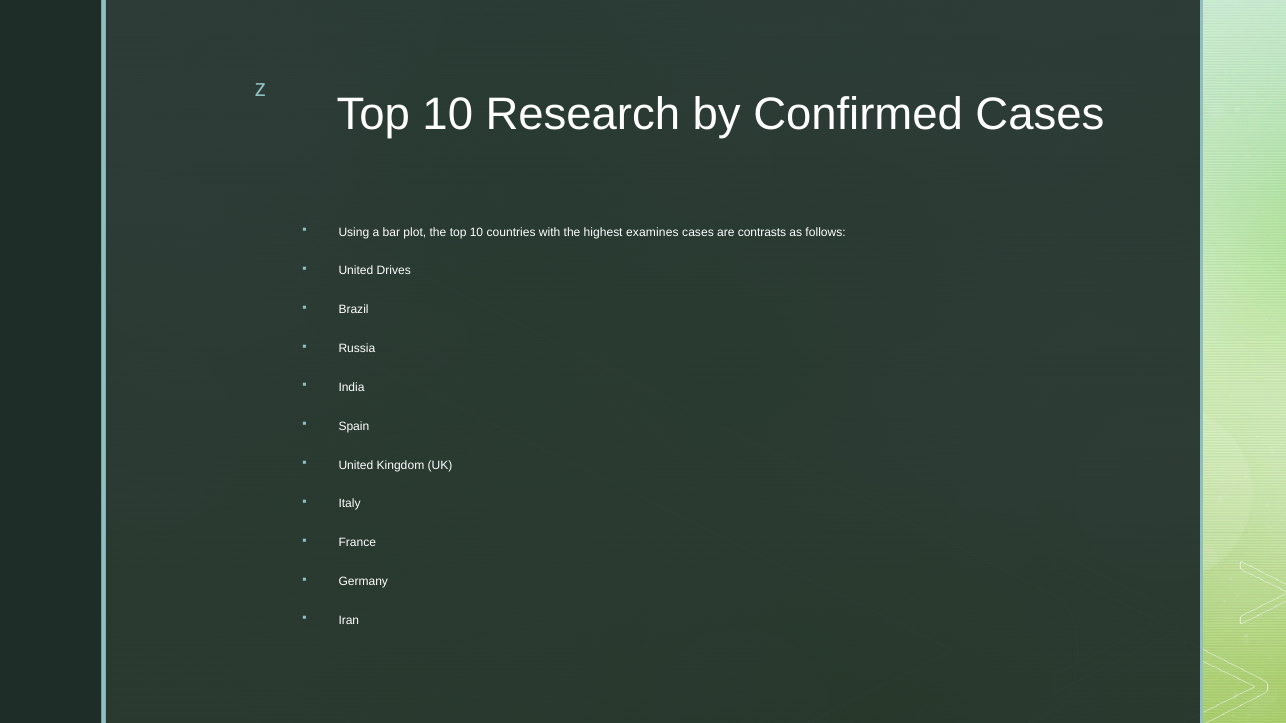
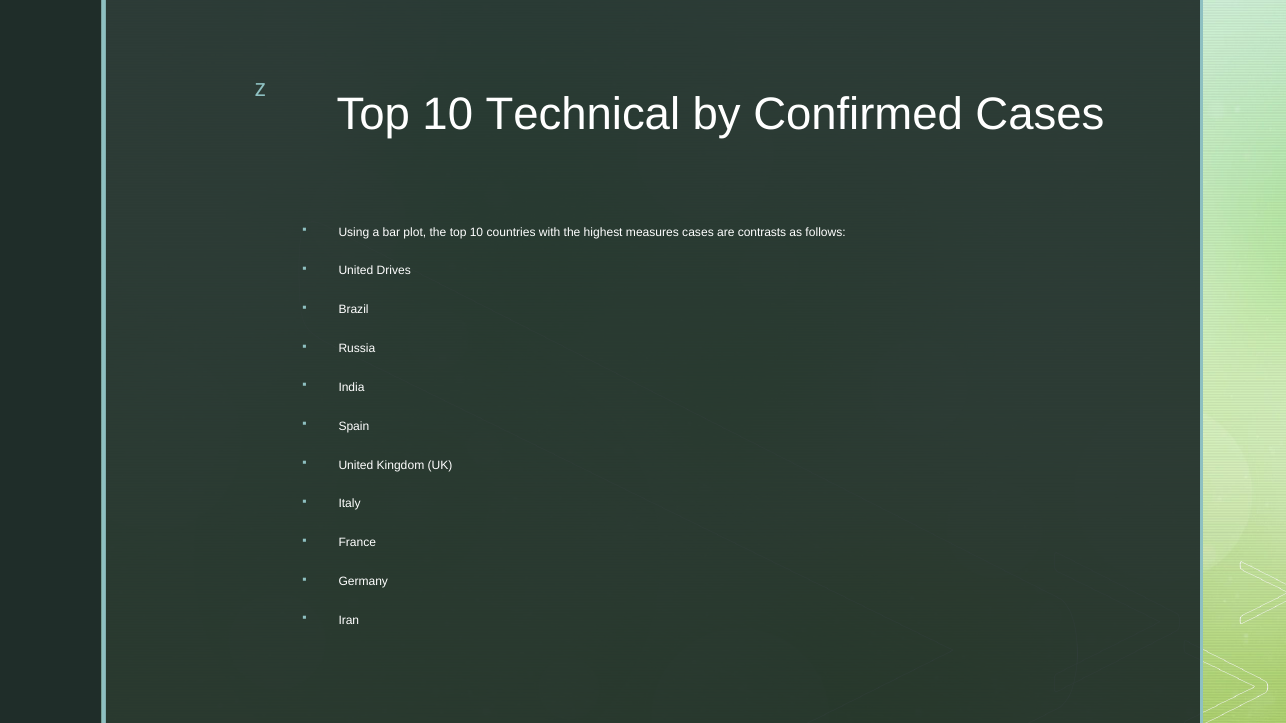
Research: Research -> Technical
examines: examines -> measures
